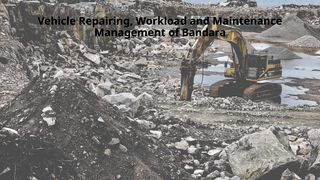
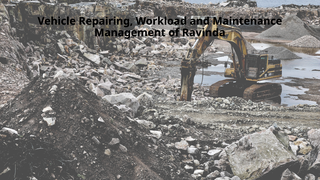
Bandara: Bandara -> Ravinda
